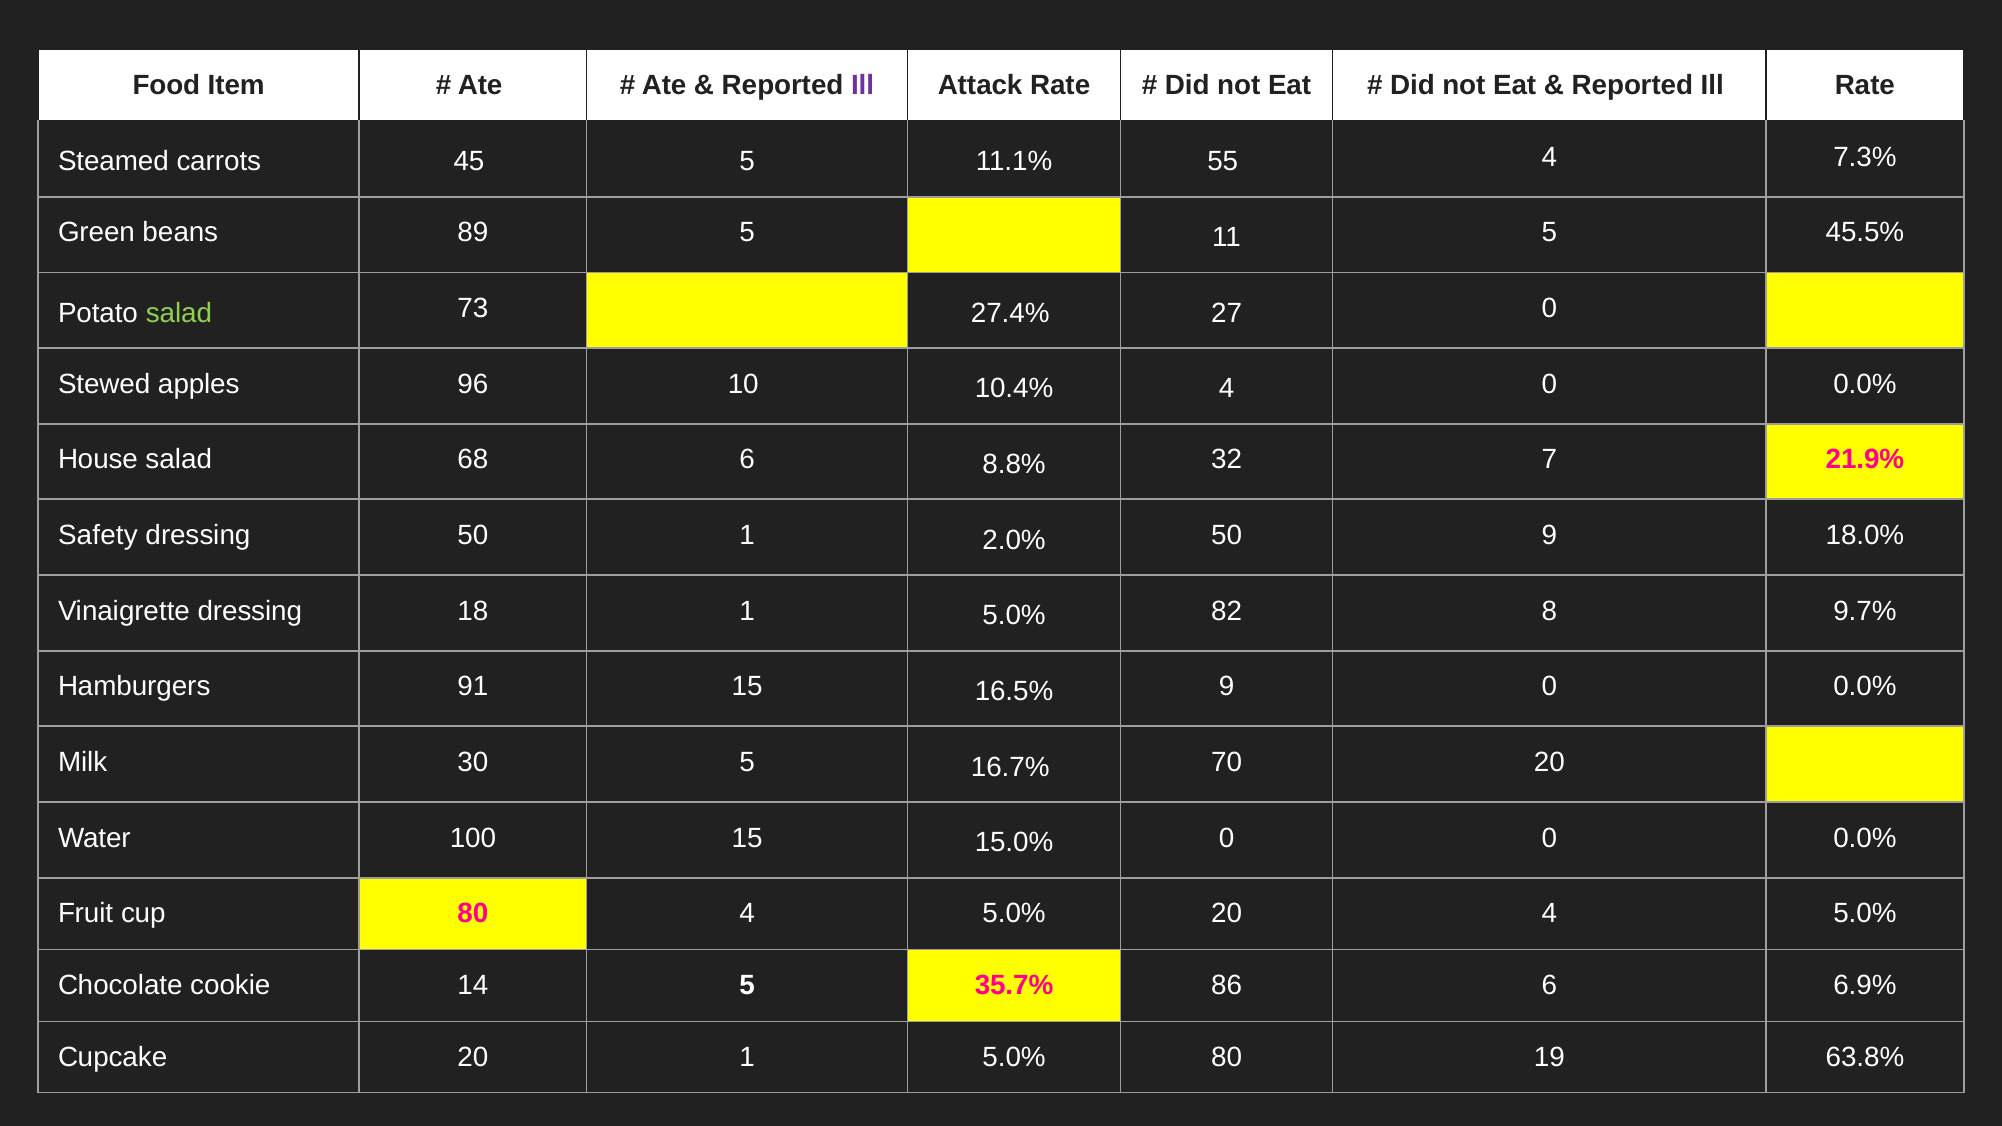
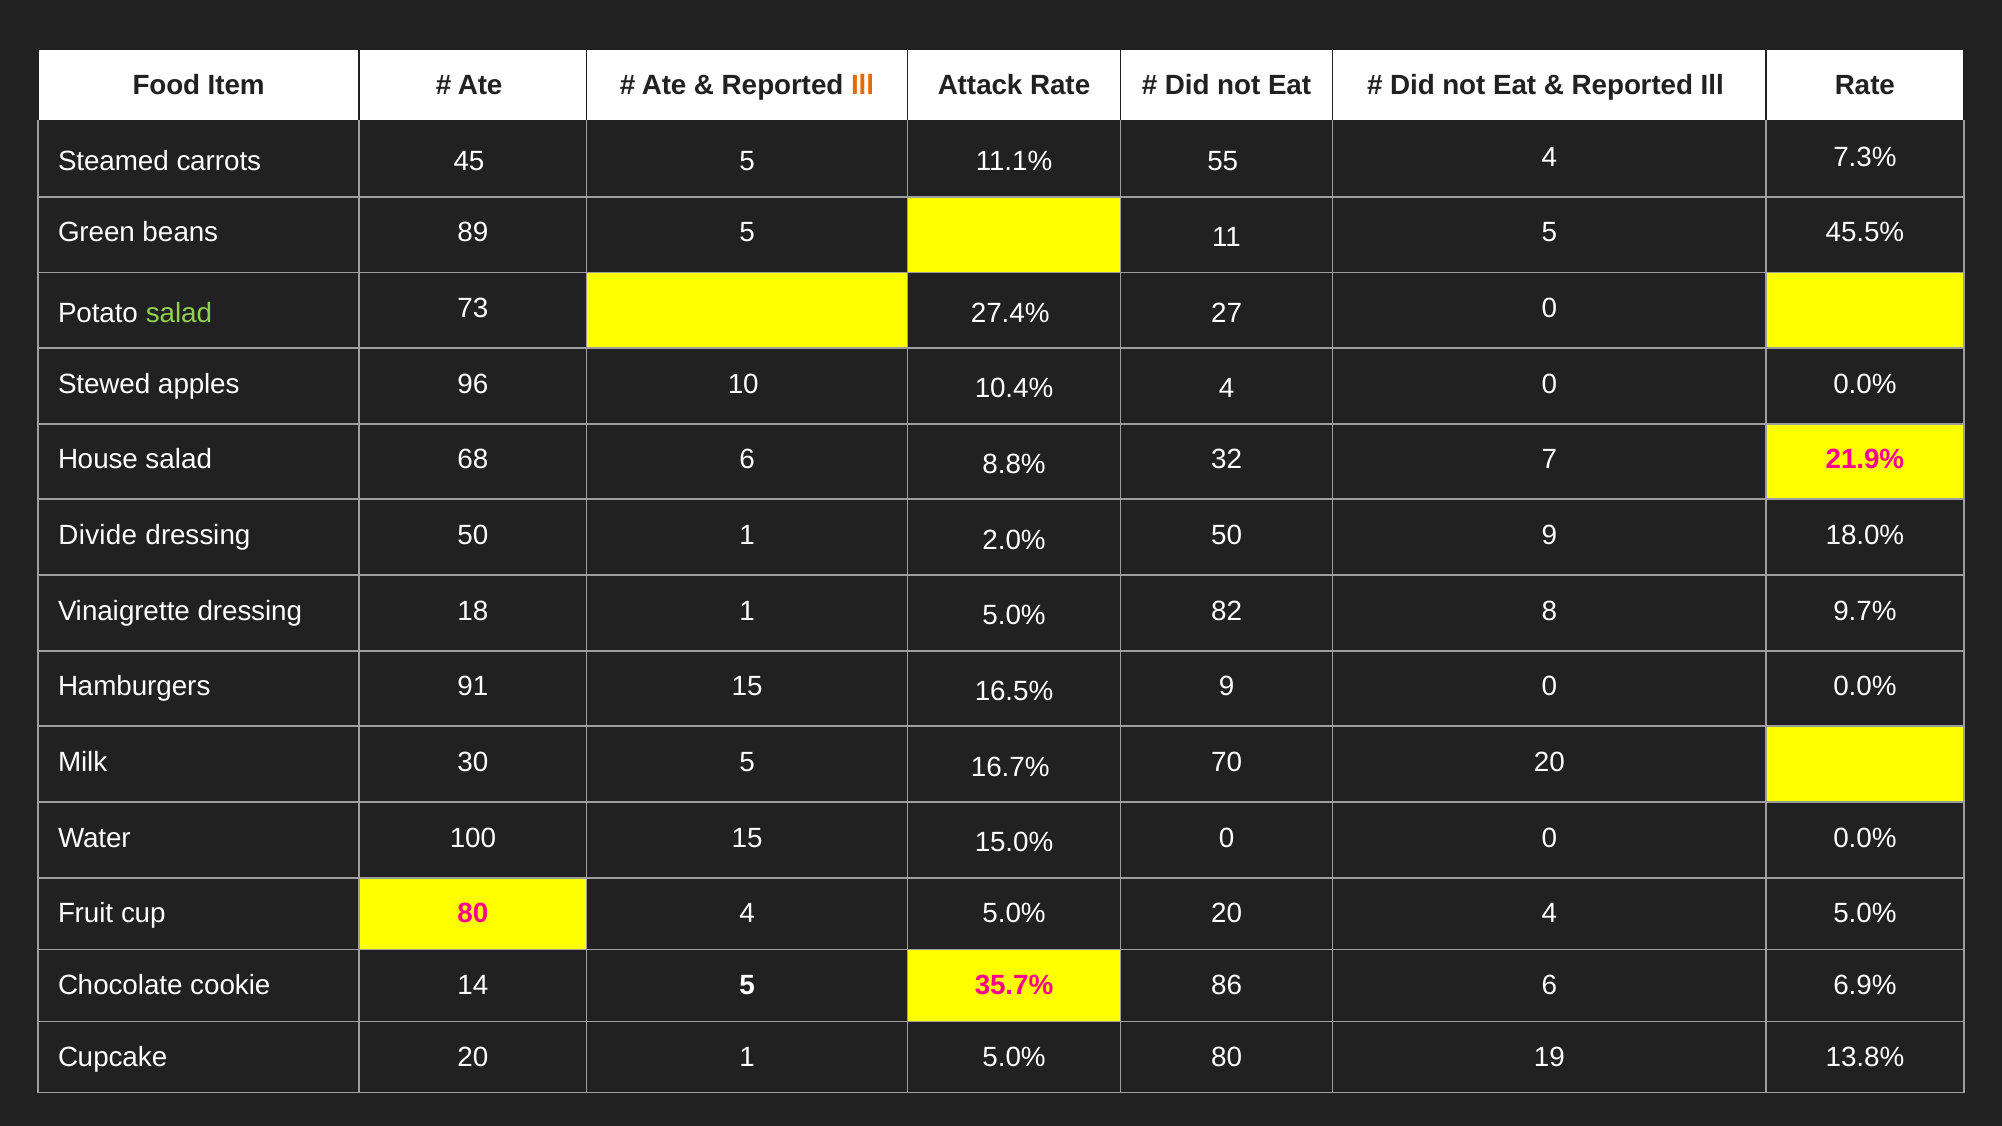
Ill at (863, 85) colour: purple -> orange
Safety: Safety -> Divide
63.8%: 63.8% -> 13.8%
